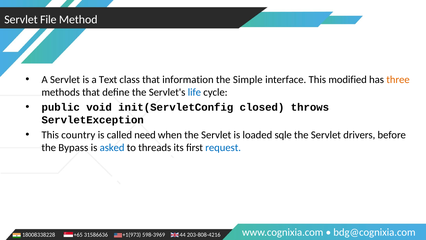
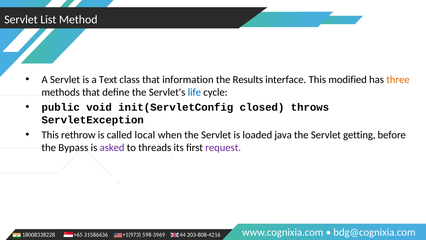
File: File -> List
Simple: Simple -> Results
country: country -> rethrow
need: need -> local
sqle: sqle -> java
drivers: drivers -> getting
asked colour: blue -> purple
request colour: blue -> purple
